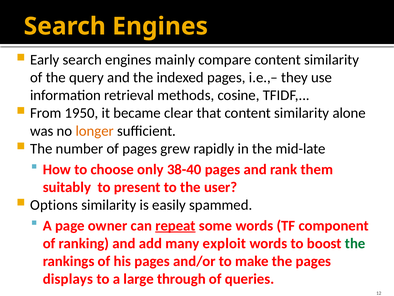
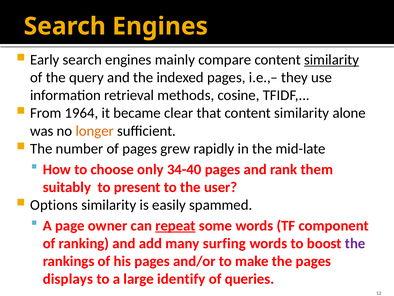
similarity at (332, 60) underline: none -> present
1950: 1950 -> 1964
38-40: 38-40 -> 34-40
exploit: exploit -> surfing
the at (355, 243) colour: green -> purple
through: through -> identify
